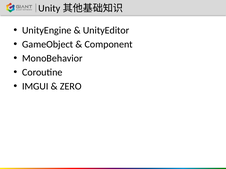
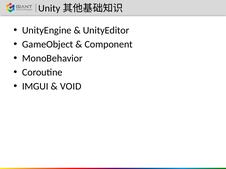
ZERO: ZERO -> VOID
